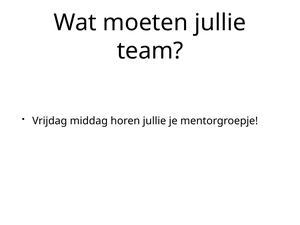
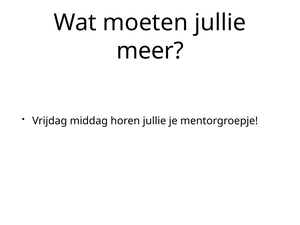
team: team -> meer
